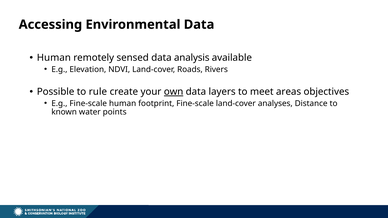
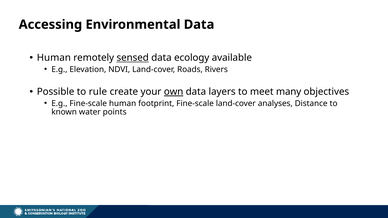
sensed underline: none -> present
analysis: analysis -> ecology
areas: areas -> many
